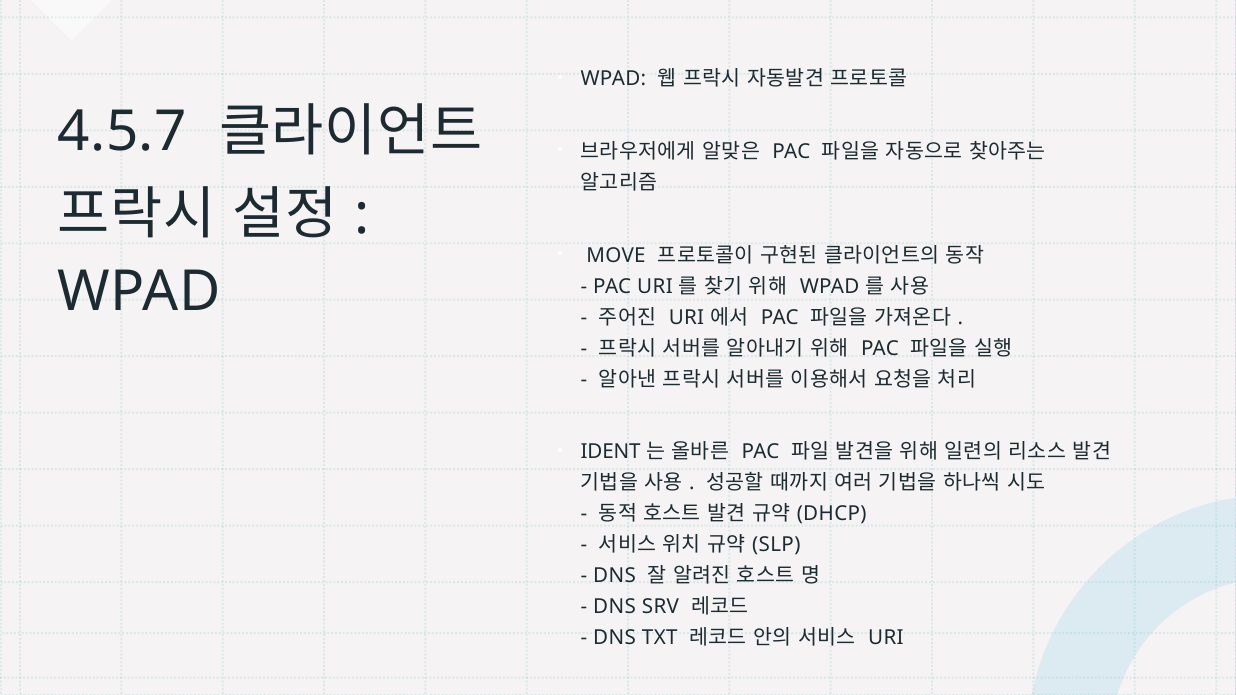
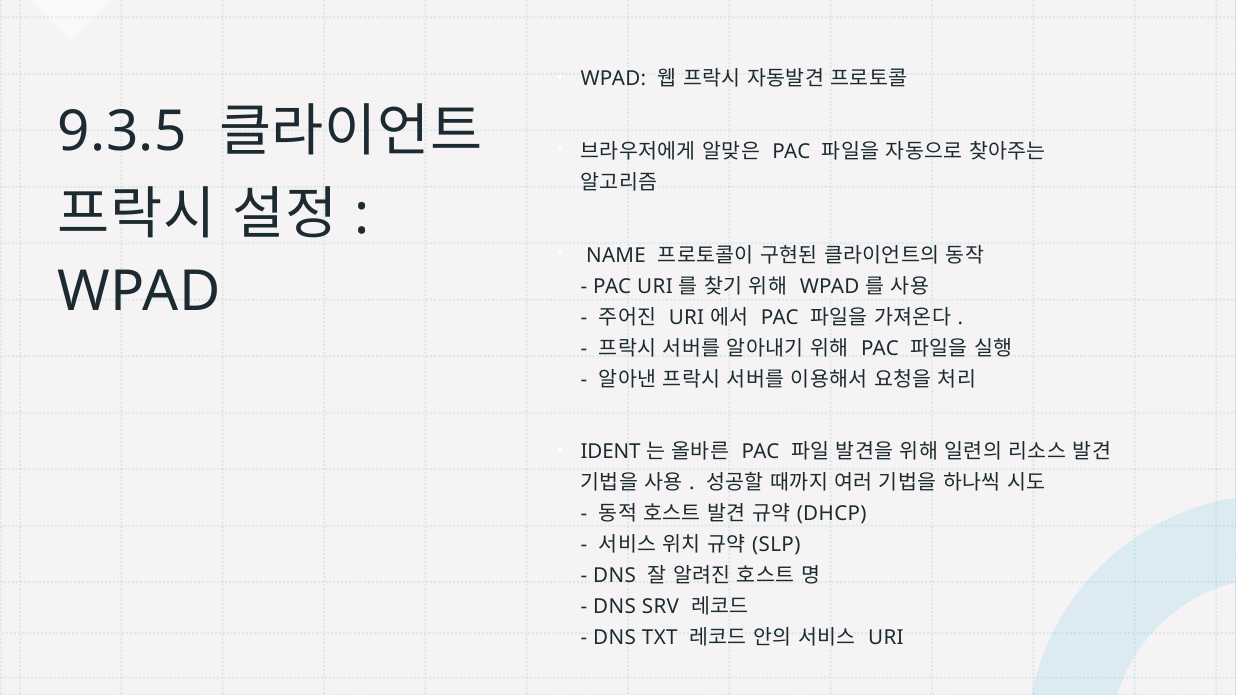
4.5.7: 4.5.7 -> 9.3.5
MOVE: MOVE -> NAME
